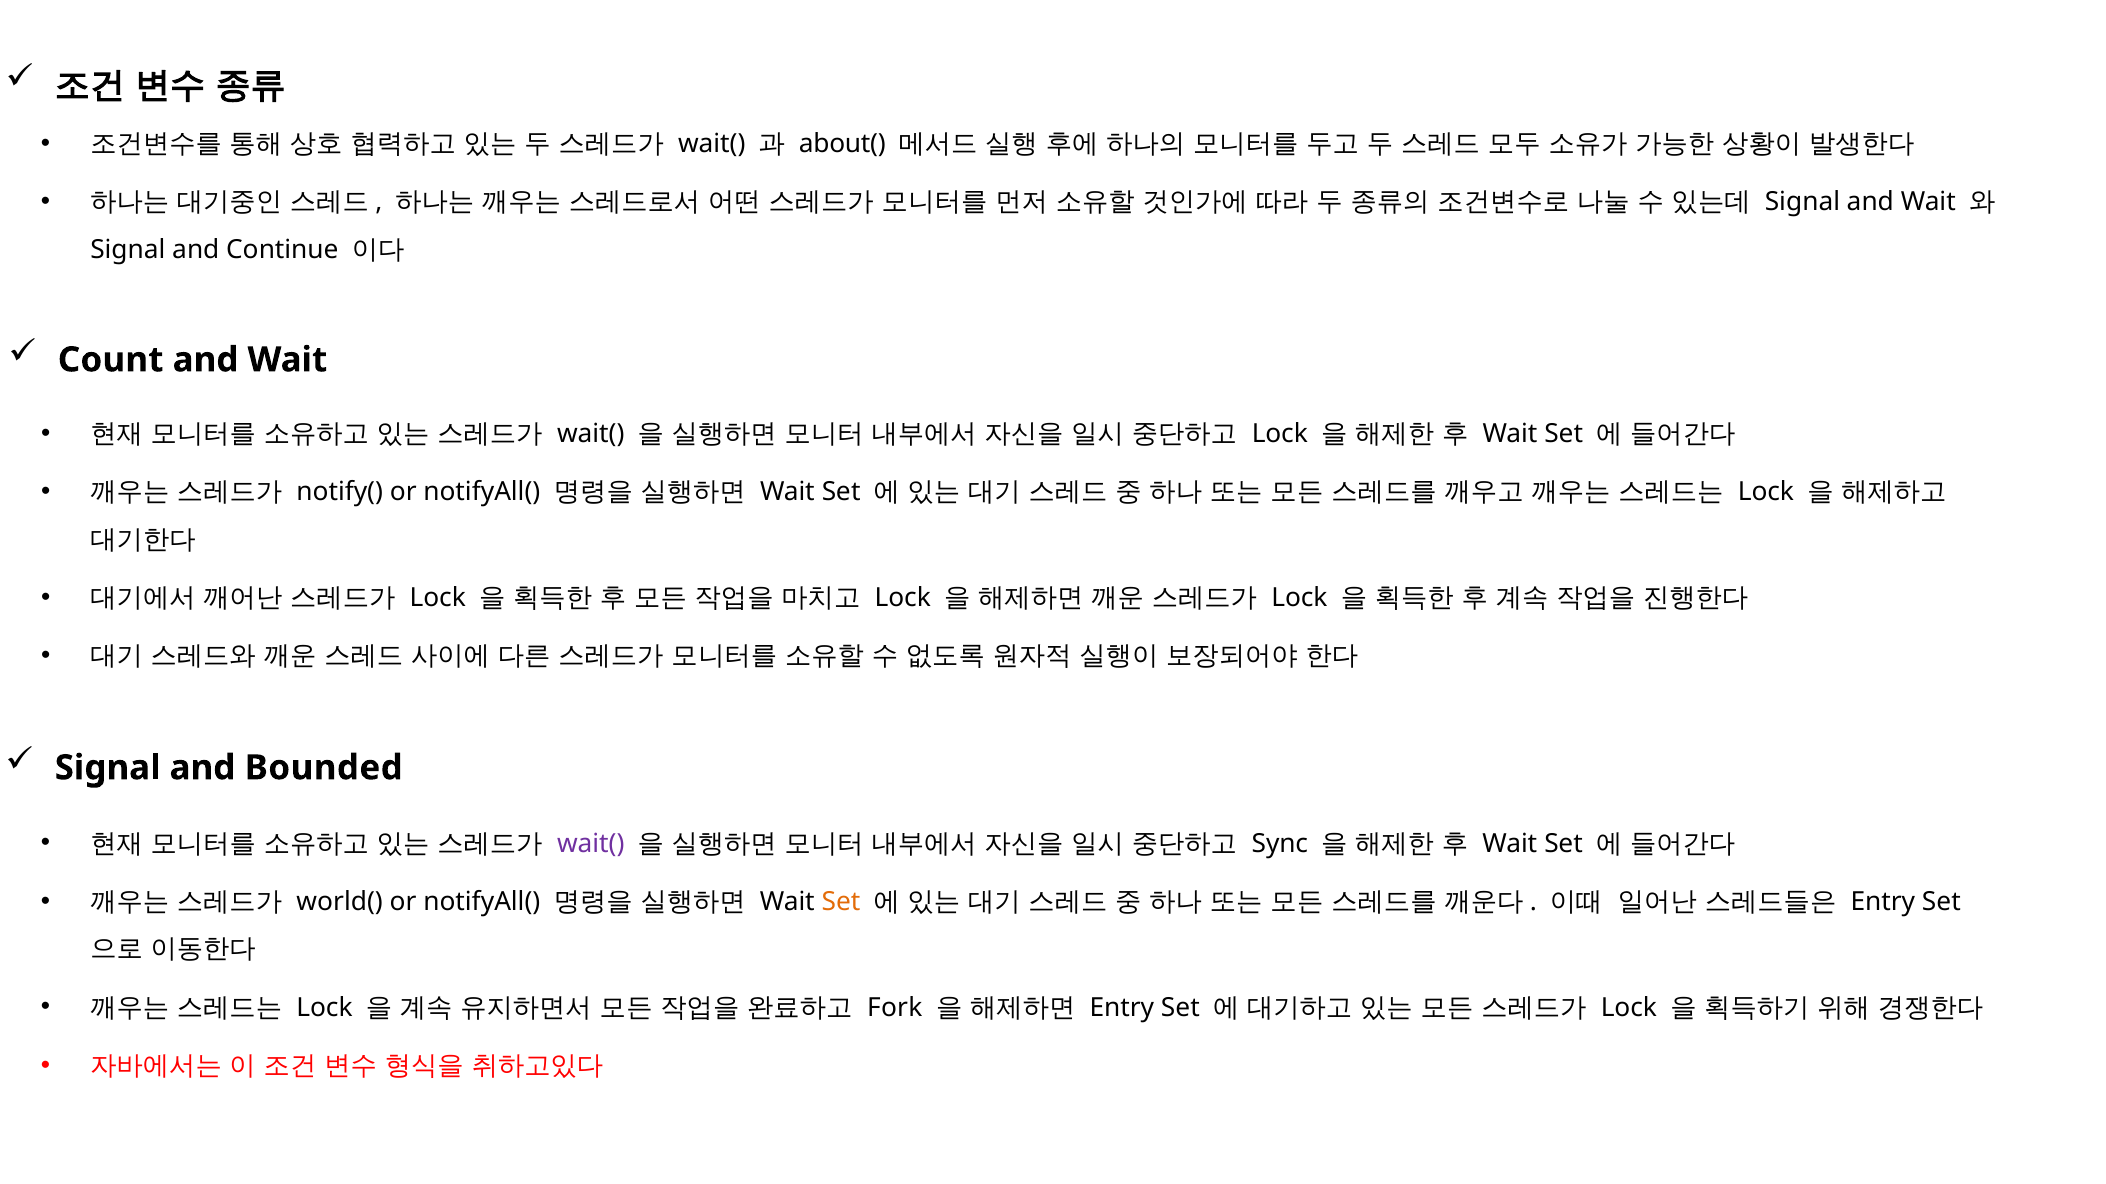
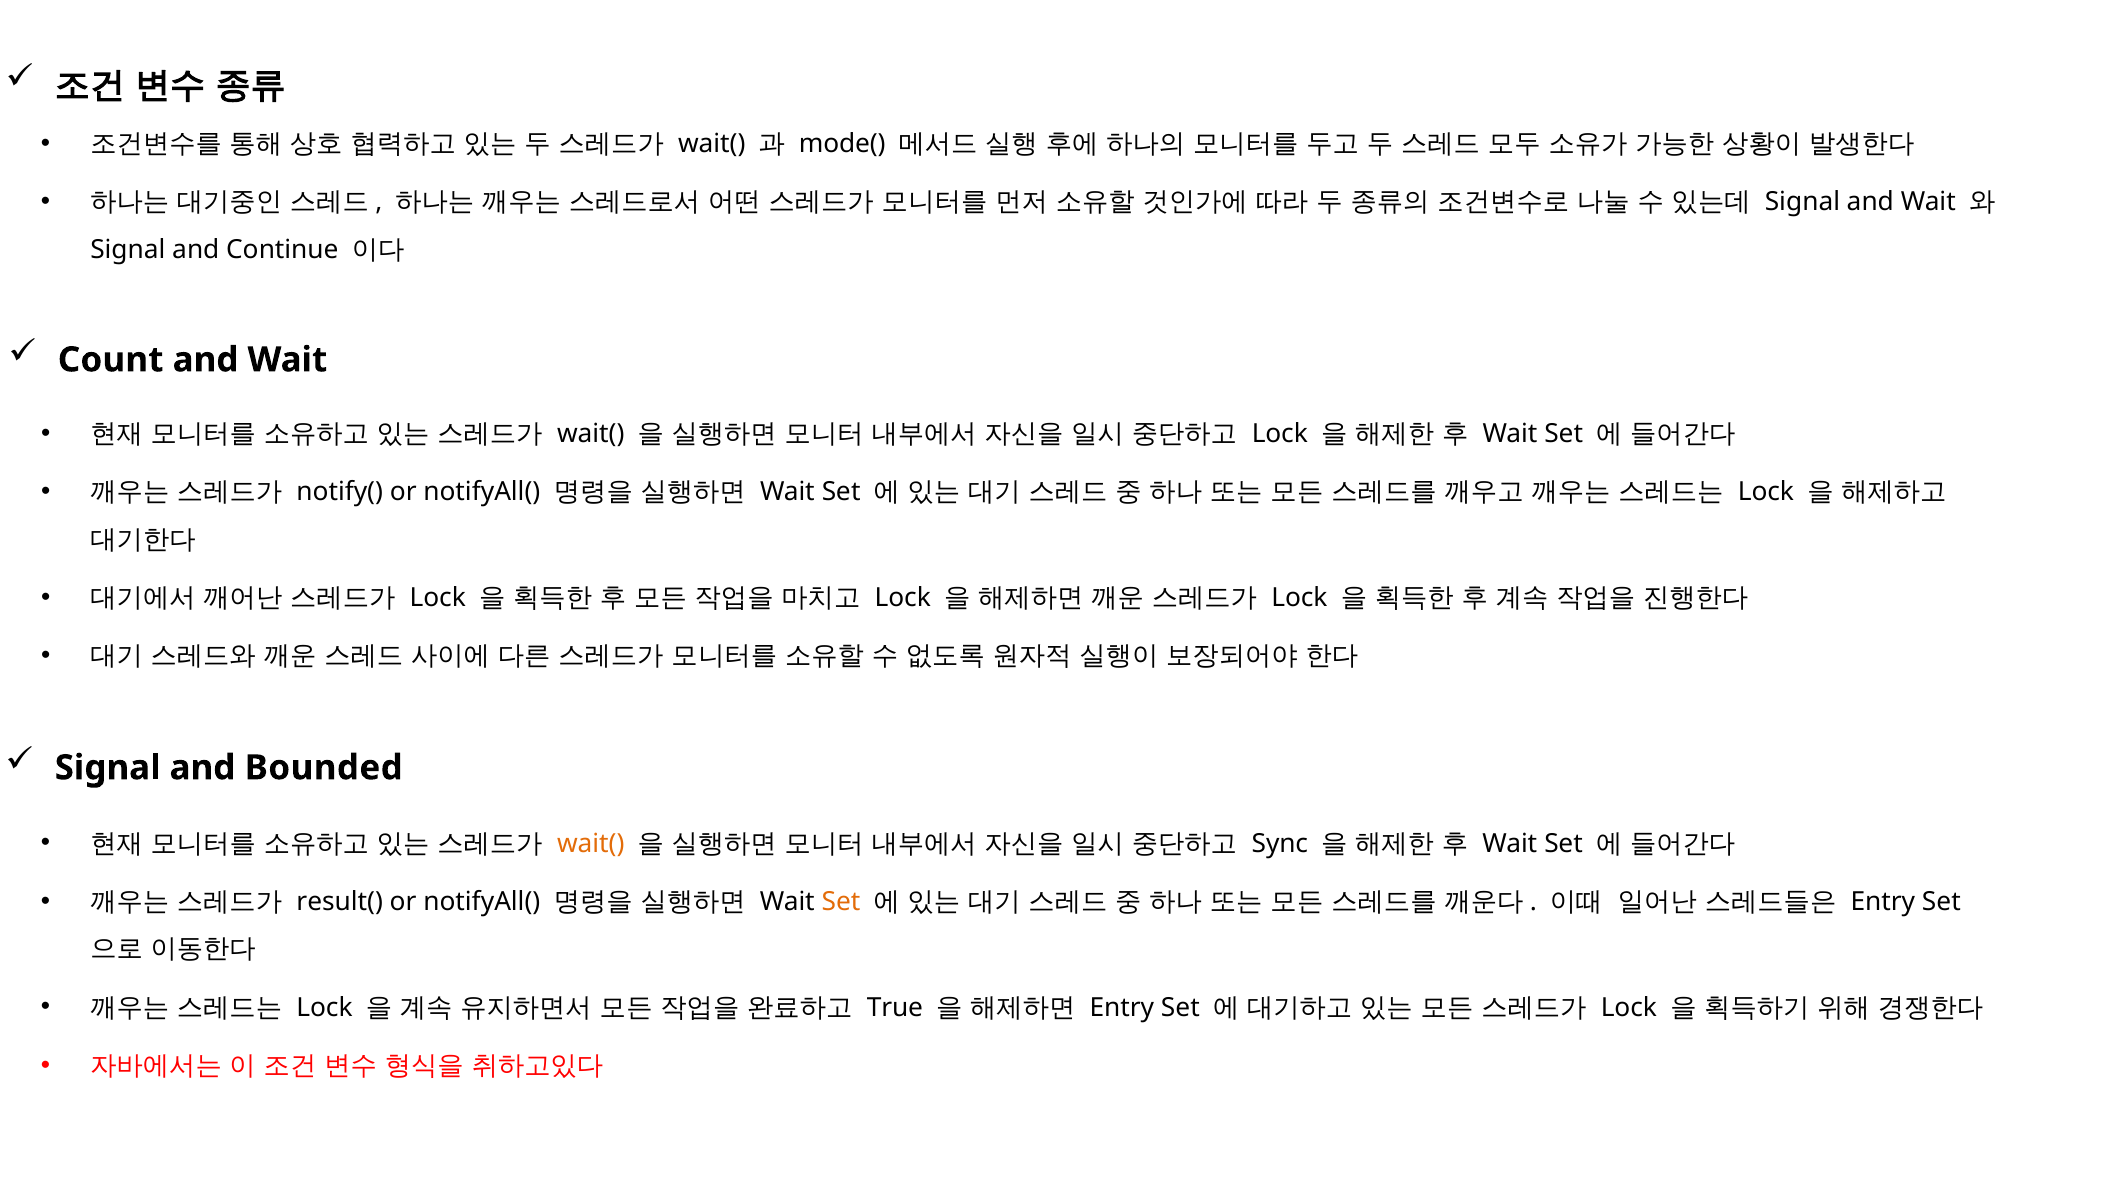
about(: about( -> mode(
wait( at (591, 844) colour: purple -> orange
world(: world( -> result(
Fork: Fork -> True
